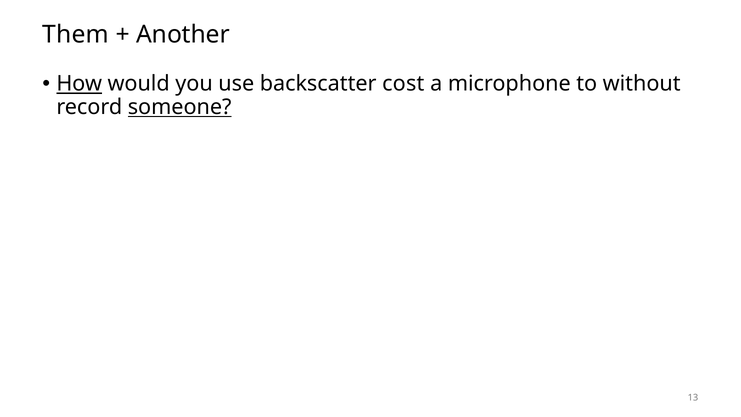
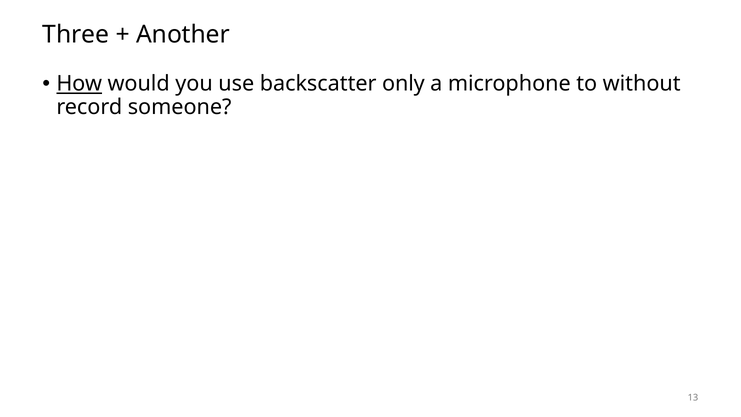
Them: Them -> Three
cost: cost -> only
someone underline: present -> none
